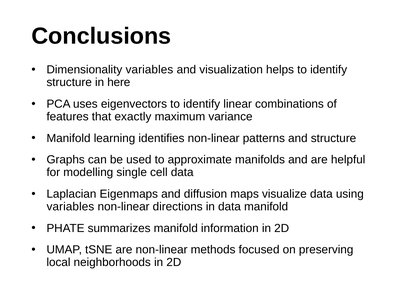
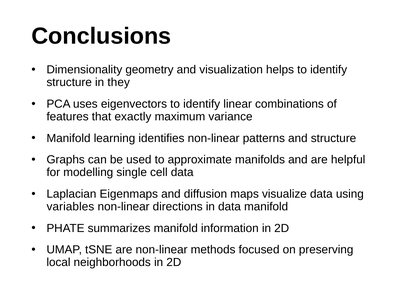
Dimensionality variables: variables -> geometry
here: here -> they
